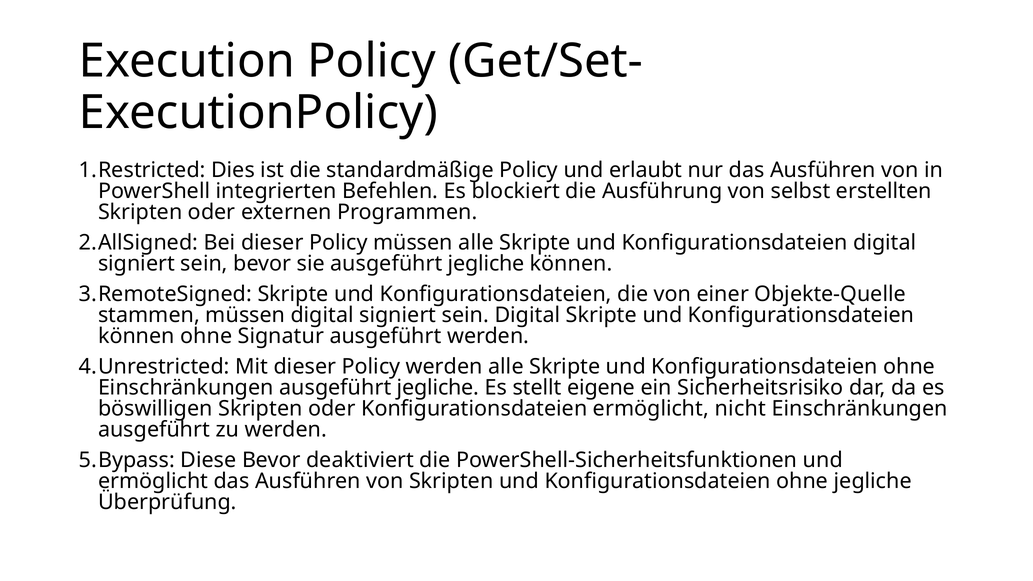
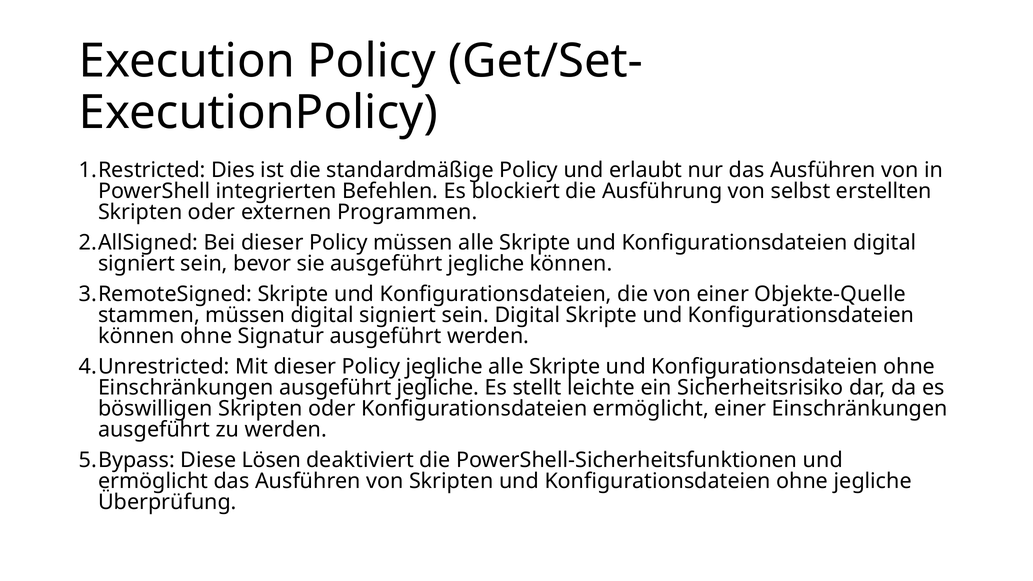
Policy werden: werden -> jegliche
eigene: eigene -> leichte
ermöglicht nicht: nicht -> einer
Diese Bevor: Bevor -> Lösen
